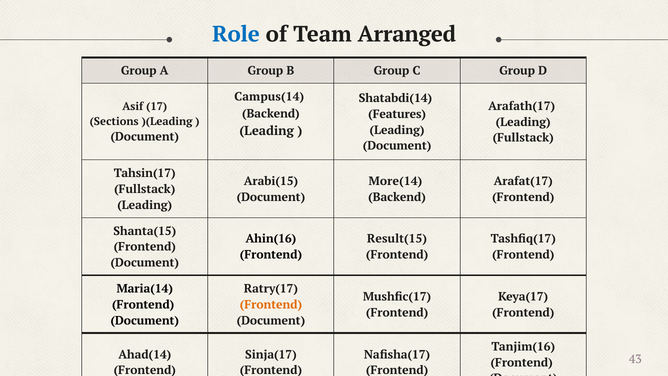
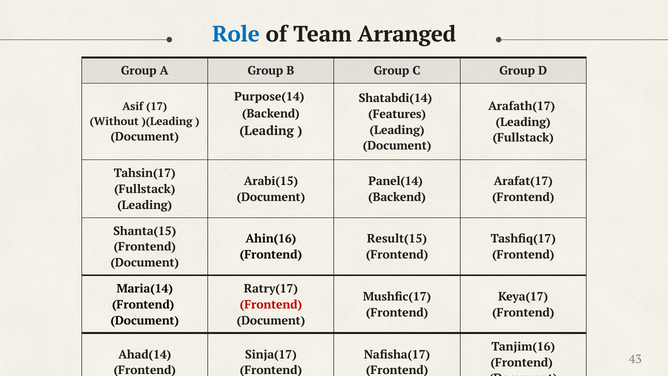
Campus(14: Campus(14 -> Purpose(14
Sections: Sections -> Without
More(14: More(14 -> Panel(14
Frontend at (271, 305) colour: orange -> red
